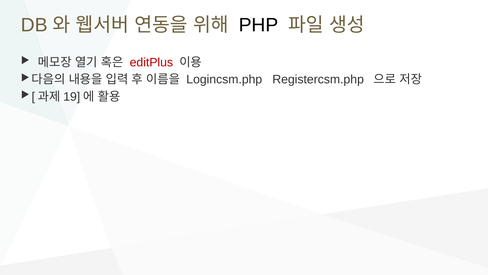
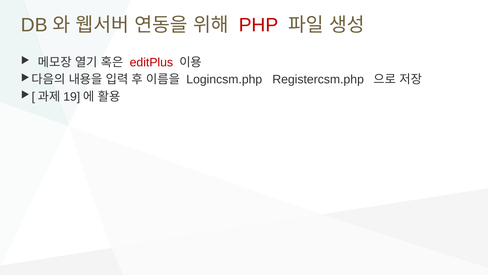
PHP colour: black -> red
